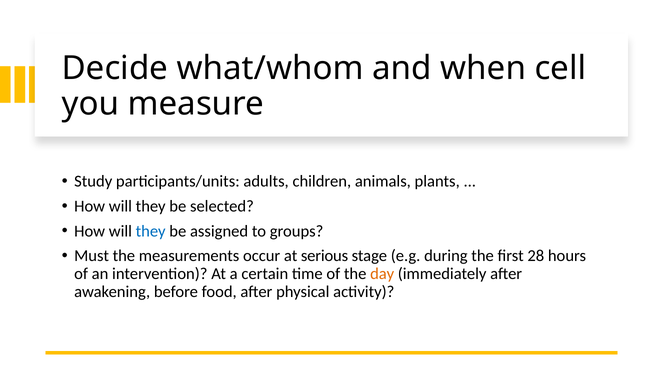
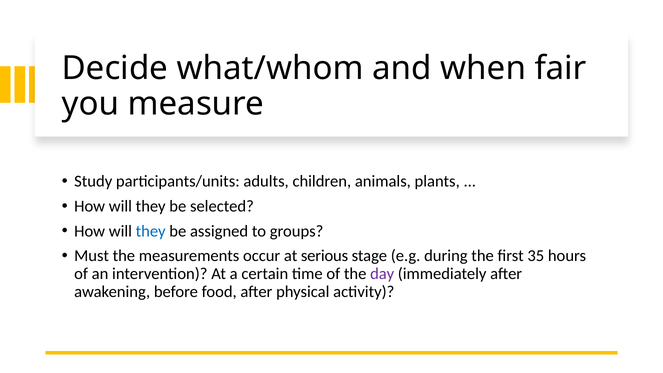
cell: cell -> fair
28: 28 -> 35
day colour: orange -> purple
